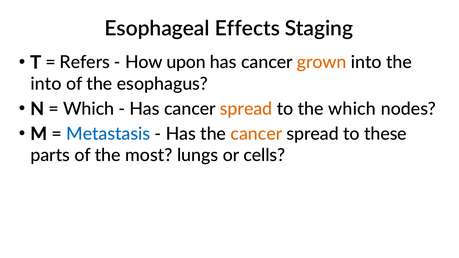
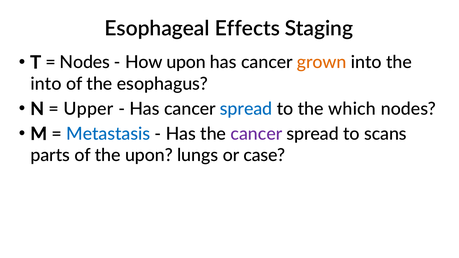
Refers at (85, 62): Refers -> Nodes
Which at (89, 109): Which -> Upper
spread at (246, 109) colour: orange -> blue
cancer at (256, 134) colour: orange -> purple
these: these -> scans
the most: most -> upon
cells: cells -> case
